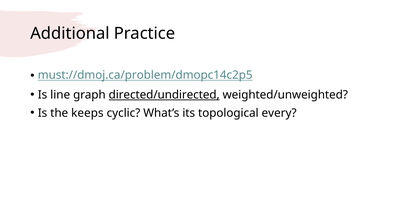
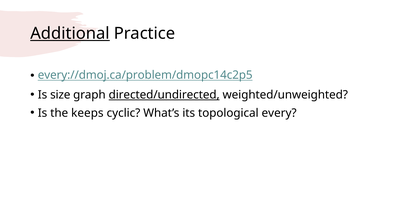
Additional underline: none -> present
must://dmoj.ca/problem/dmopc14c2p5: must://dmoj.ca/problem/dmopc14c2p5 -> every://dmoj.ca/problem/dmopc14c2p5
line: line -> size
